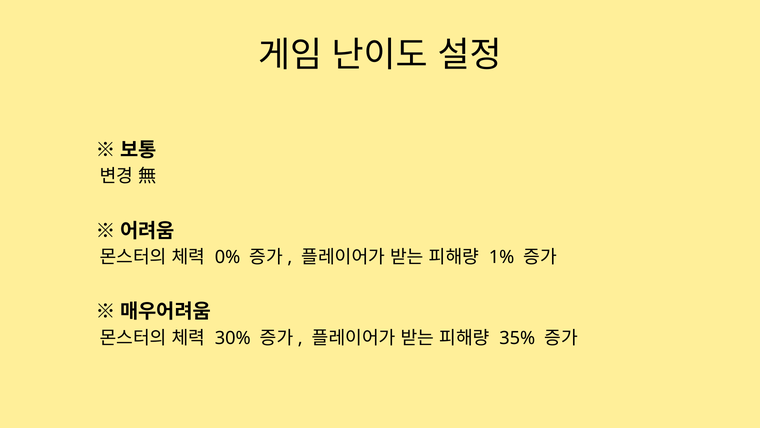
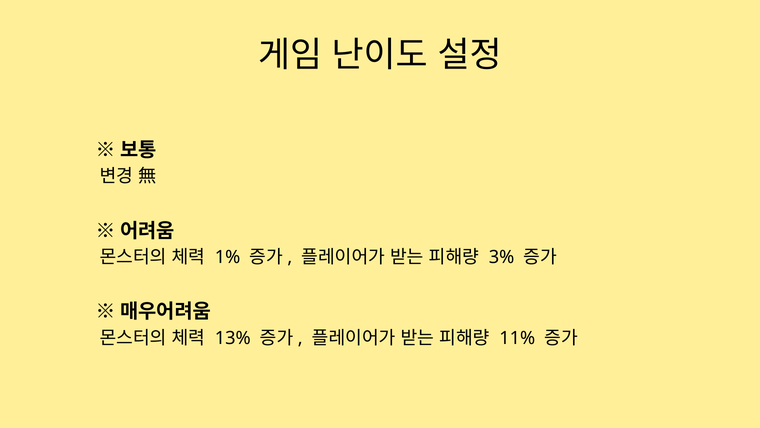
0%: 0% -> 1%
1%: 1% -> 3%
30%: 30% -> 13%
35%: 35% -> 11%
